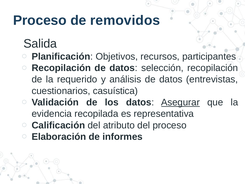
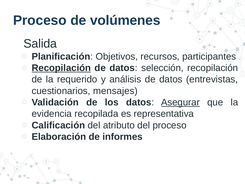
removidos: removidos -> volúmenes
Recopilación at (61, 68) underline: none -> present
casuística: casuística -> mensajes
